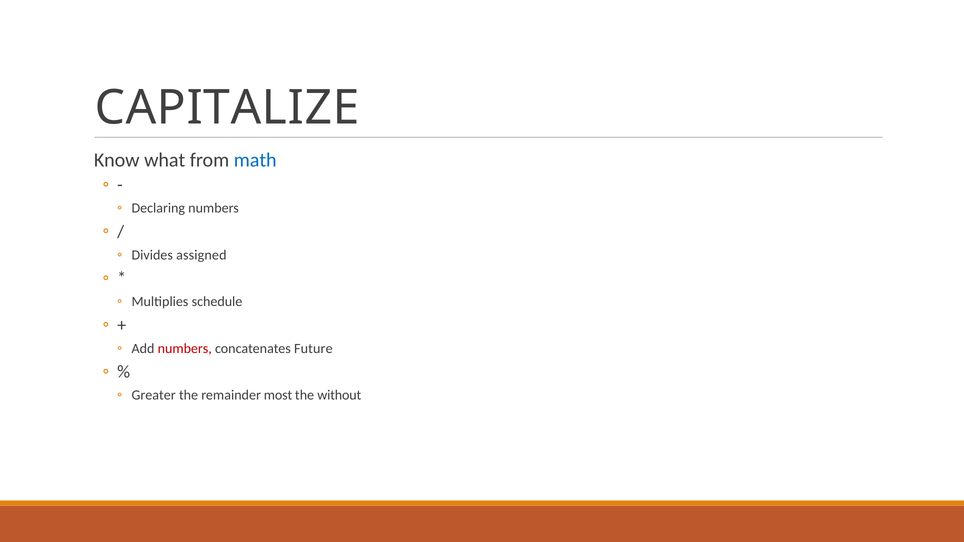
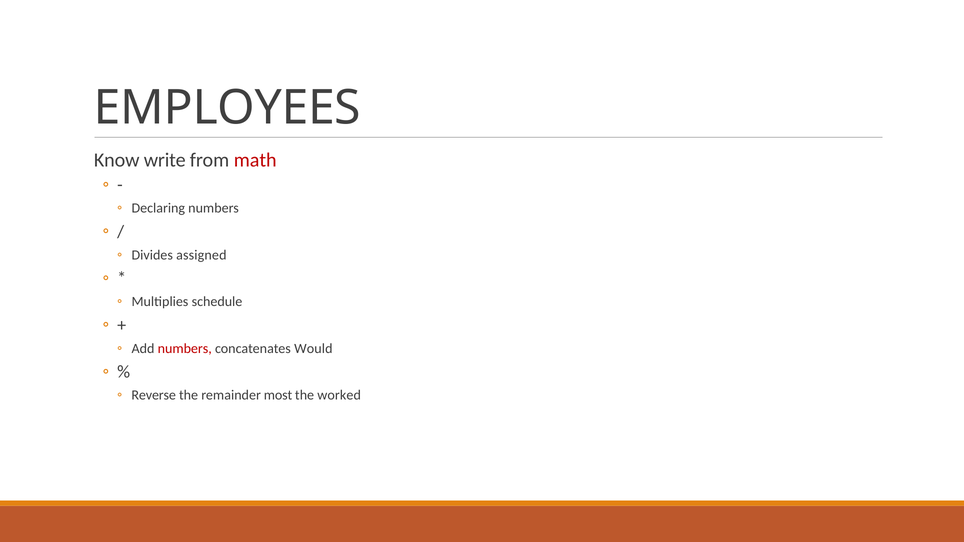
CAPITALIZE: CAPITALIZE -> EMPLOYEES
what: what -> write
math colour: blue -> red
Future: Future -> Would
Greater: Greater -> Reverse
without: without -> worked
